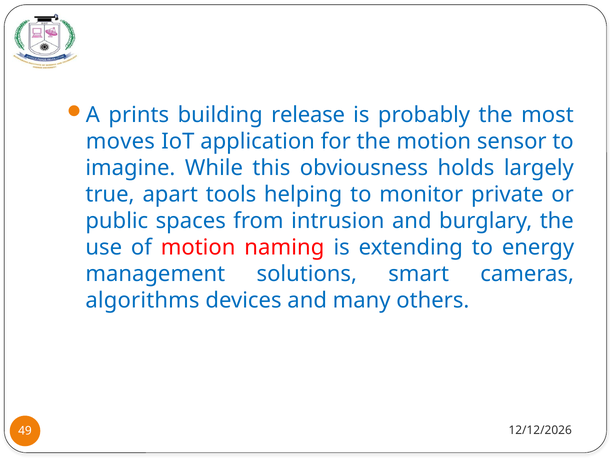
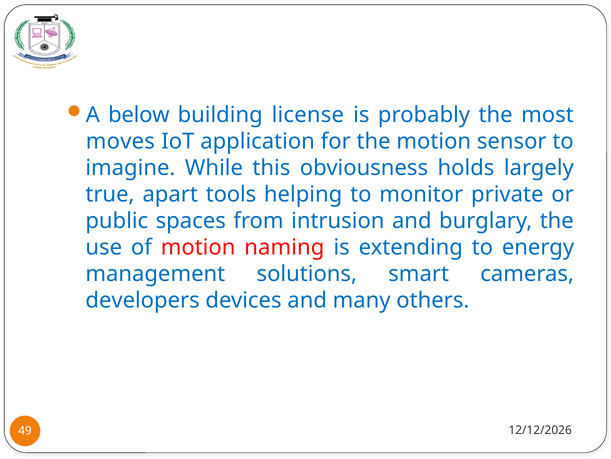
prints: prints -> below
release: release -> license
algorithms: algorithms -> developers
